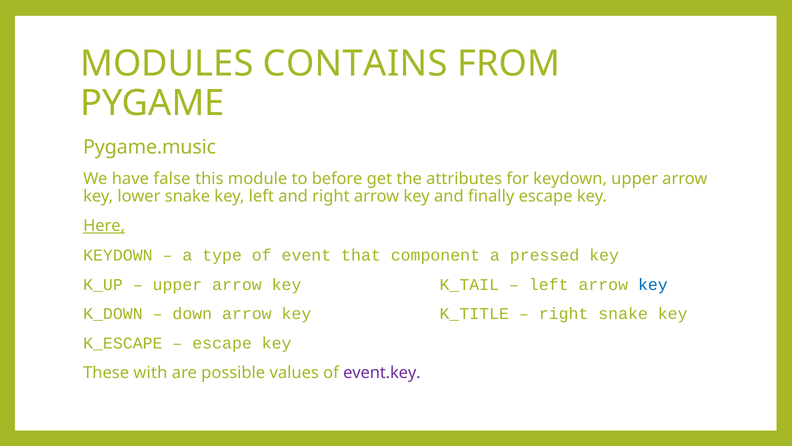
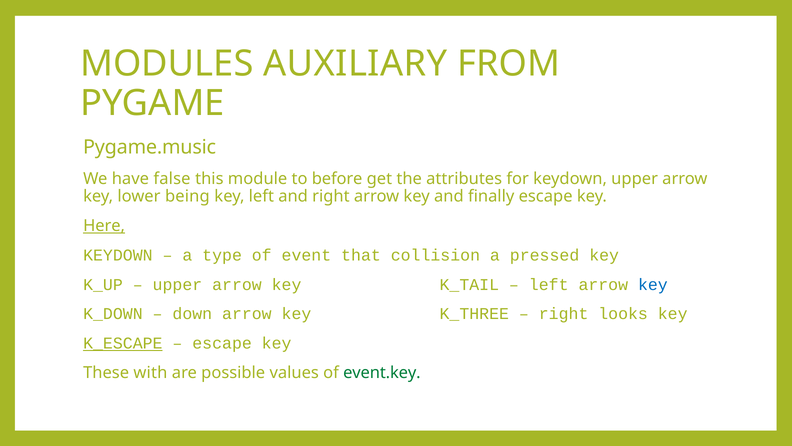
CONTAINS: CONTAINS -> AUXILIARY
lower snake: snake -> being
component: component -> collision
K_TITLE: K_TITLE -> K_THREE
right snake: snake -> looks
K_ESCAPE underline: none -> present
event.key colour: purple -> green
